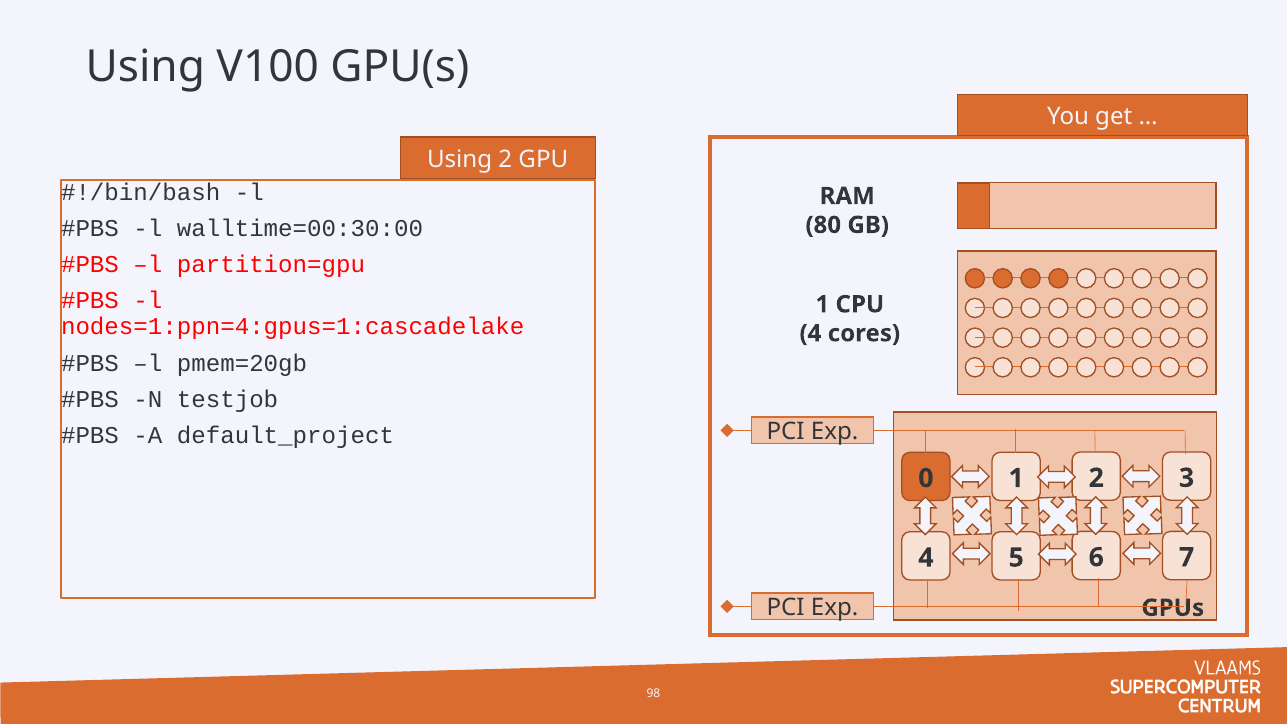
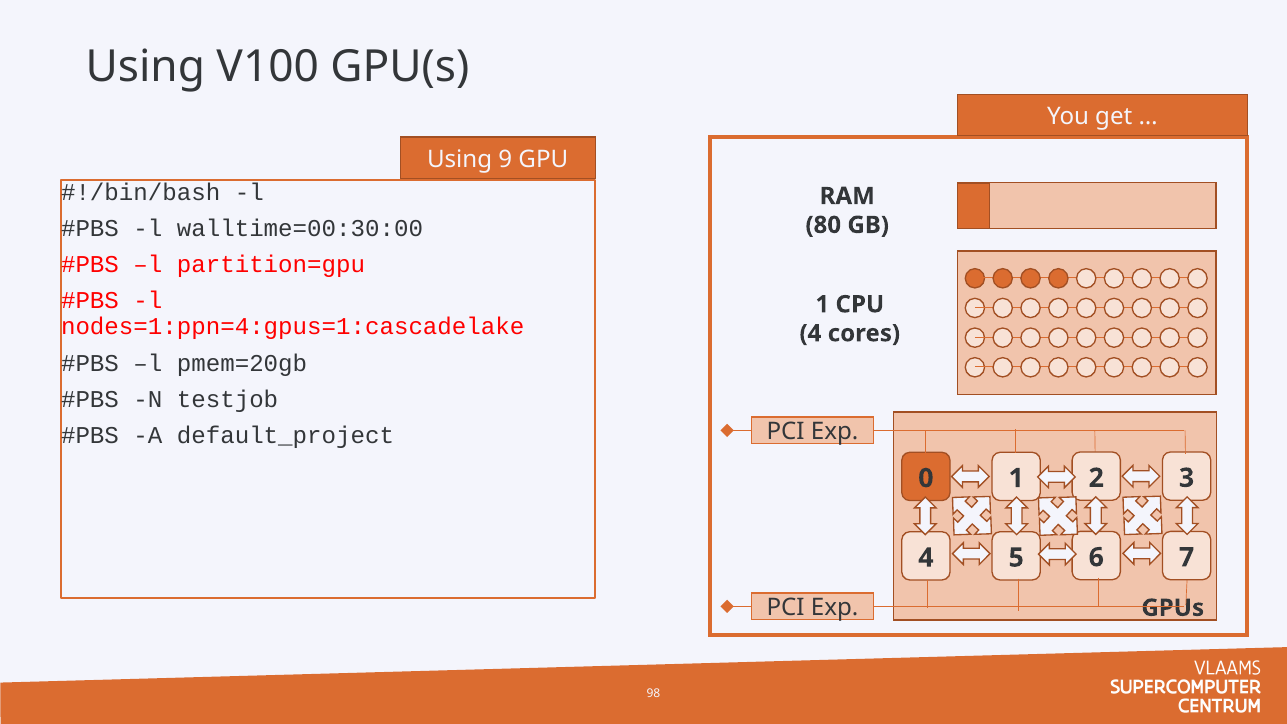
Using 2: 2 -> 9
